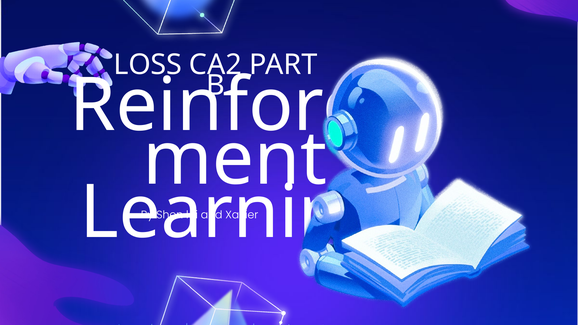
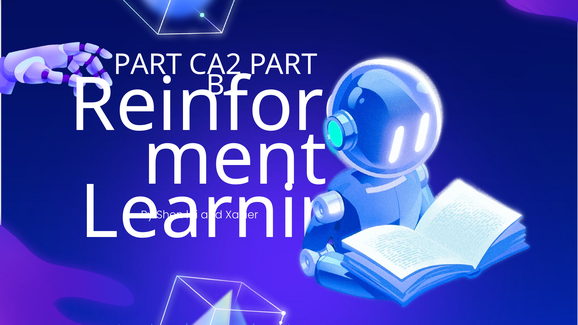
LOSS at (148, 65): LOSS -> PART
